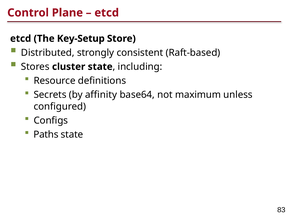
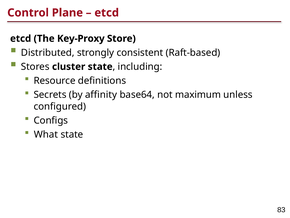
Key-Setup: Key-Setup -> Key-Proxy
Paths: Paths -> What
